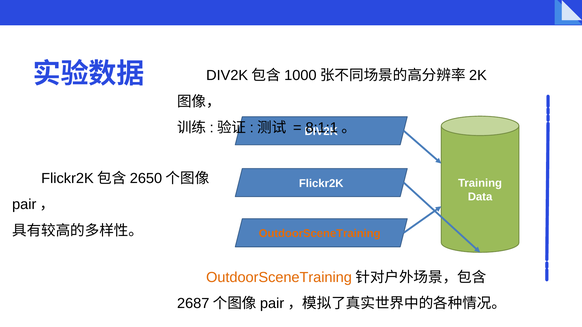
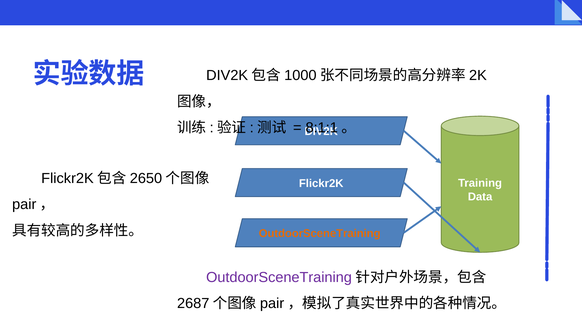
OutdoorSceneTraining at (279, 278) colour: orange -> purple
